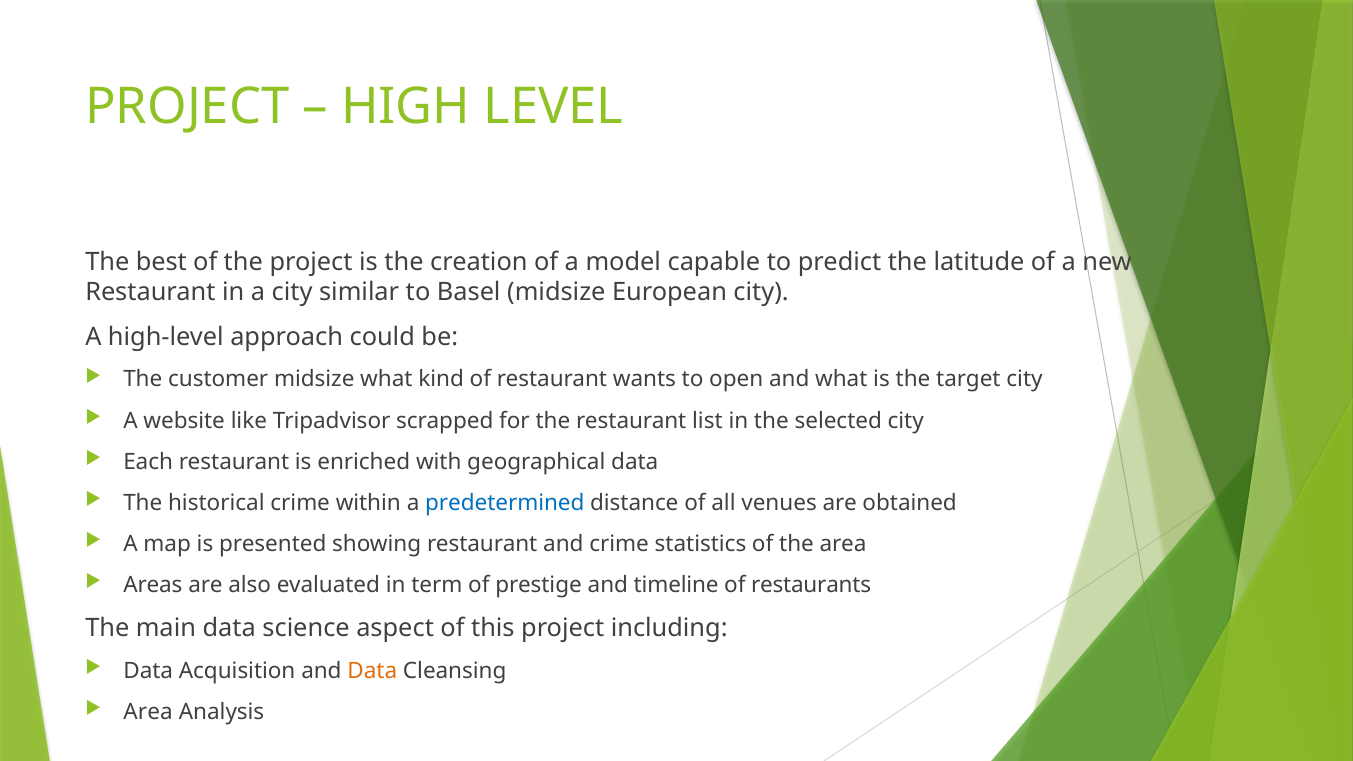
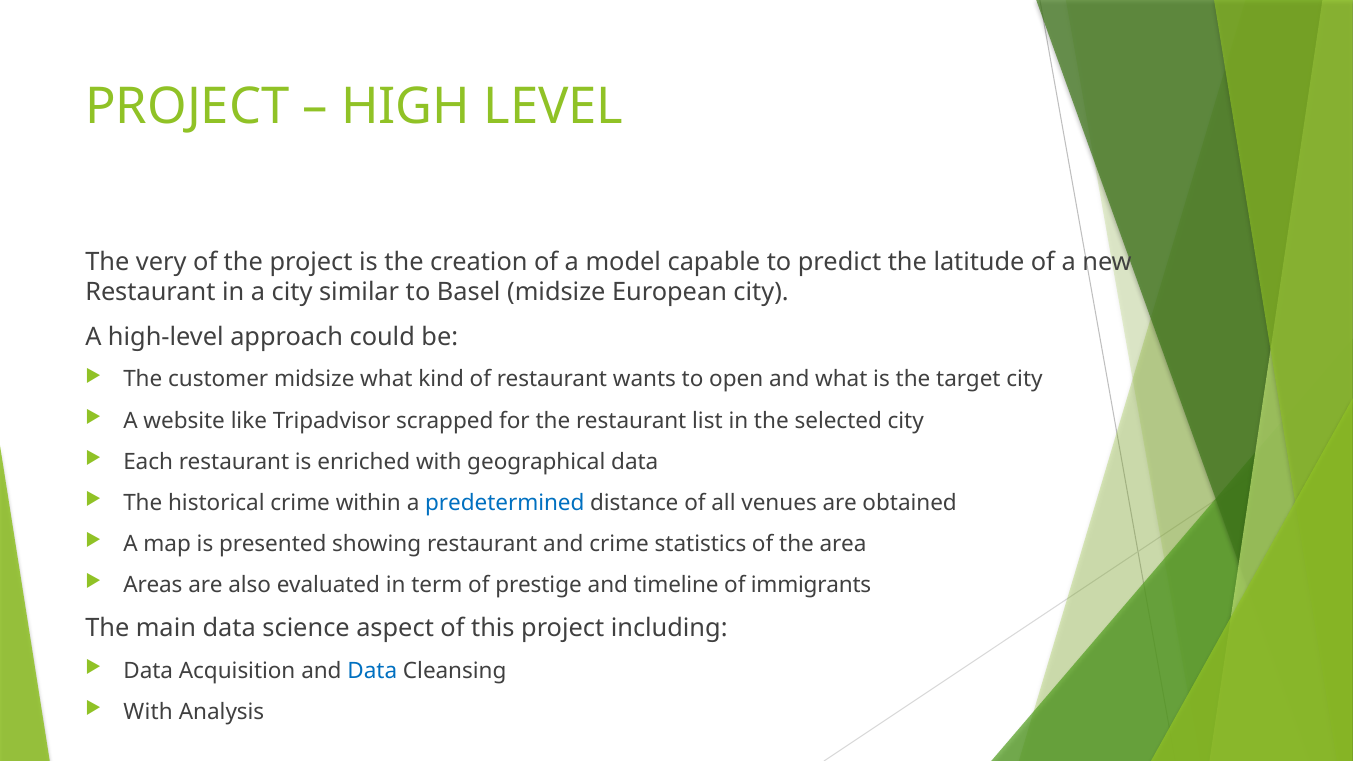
best: best -> very
restaurants: restaurants -> immigrants
Data at (372, 671) colour: orange -> blue
Area at (148, 712): Area -> With
